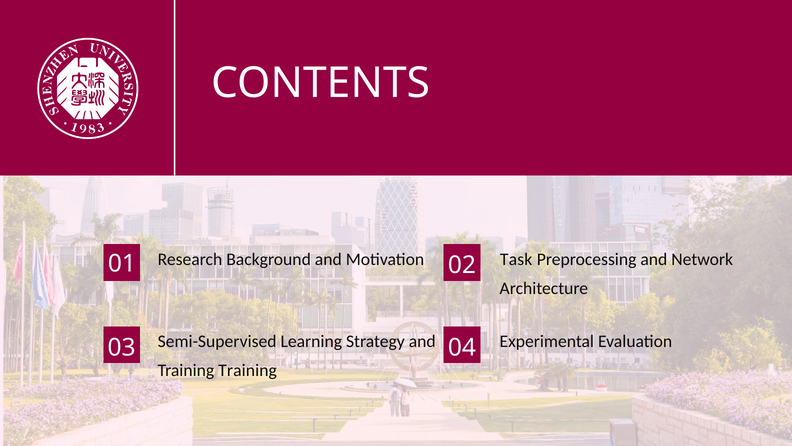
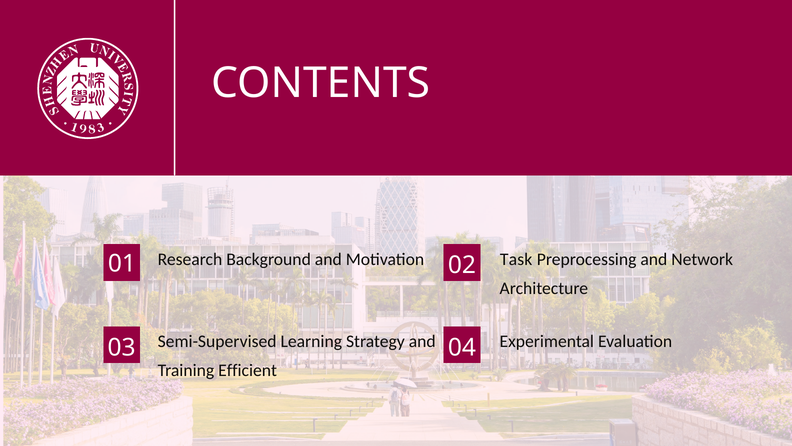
Training Training: Training -> Efficient
